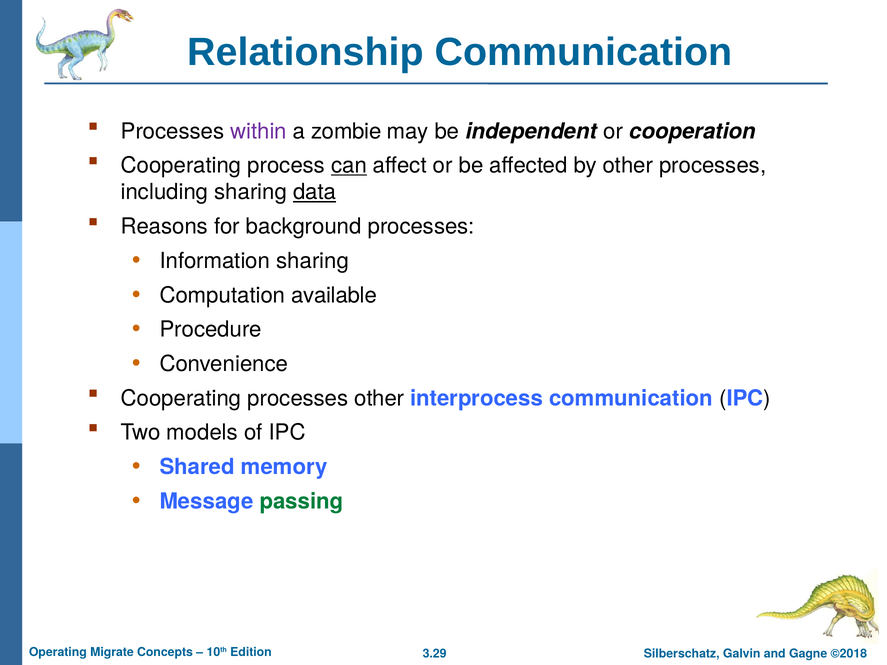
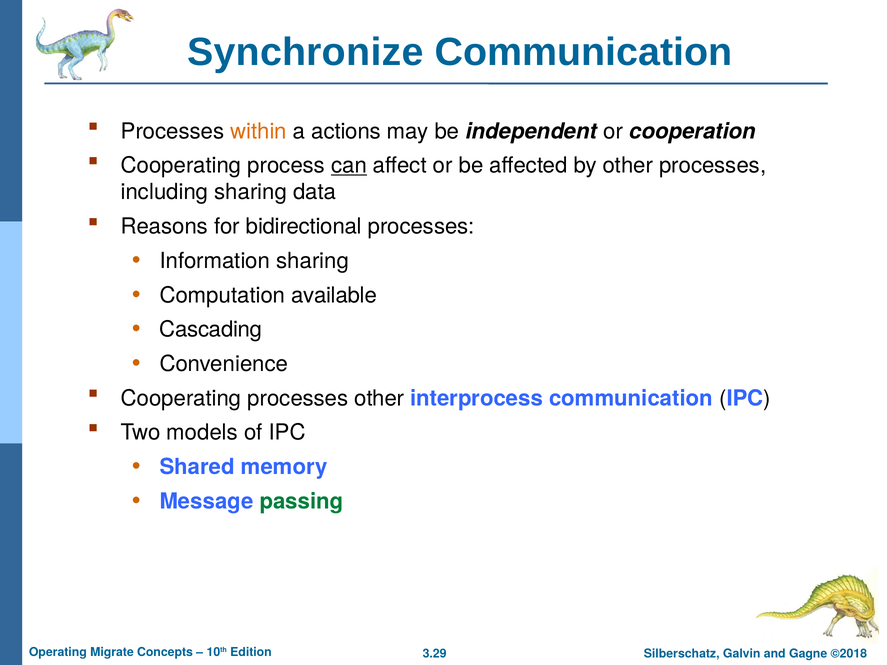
Relationship: Relationship -> Synchronize
within colour: purple -> orange
zombie: zombie -> actions
data underline: present -> none
background: background -> bidirectional
Procedure: Procedure -> Cascading
